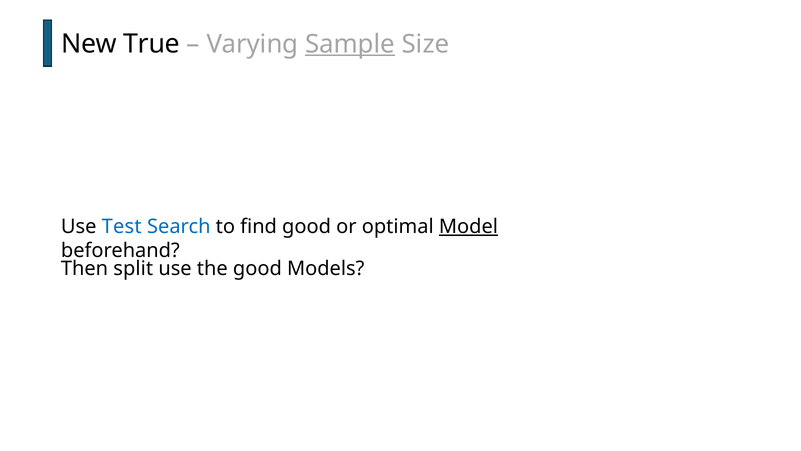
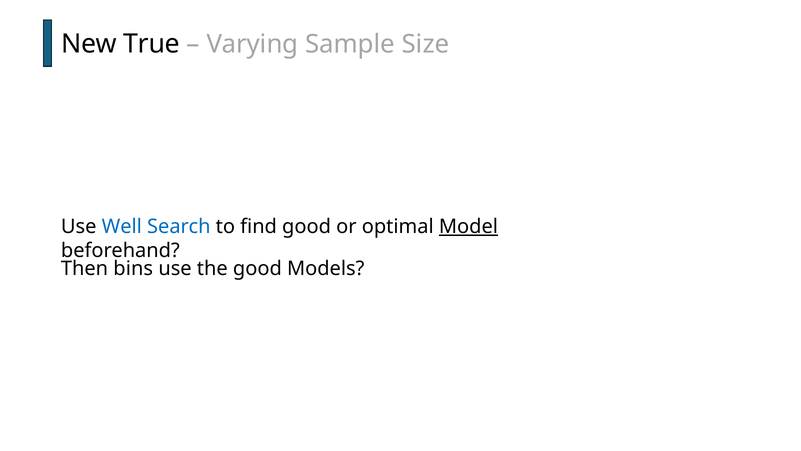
Sample underline: present -> none
Test: Test -> Well
split: split -> bins
